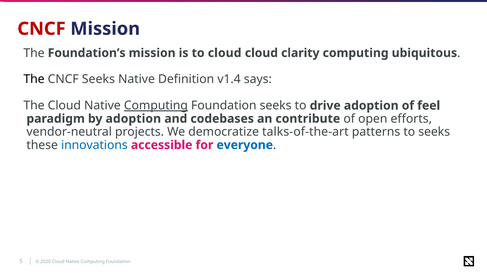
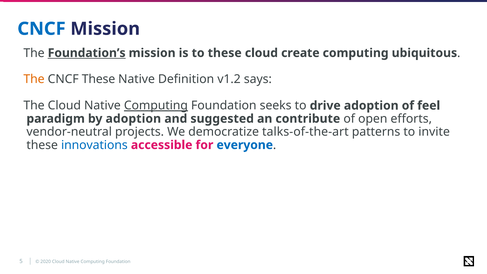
CNCF at (42, 29) colour: red -> blue
Foundation’s underline: none -> present
to cloud: cloud -> these
clarity: clarity -> create
The at (34, 79) colour: black -> orange
CNCF Seeks: Seeks -> These
v1.4: v1.4 -> v1.2
codebases: codebases -> suggested
to seeks: seeks -> invite
